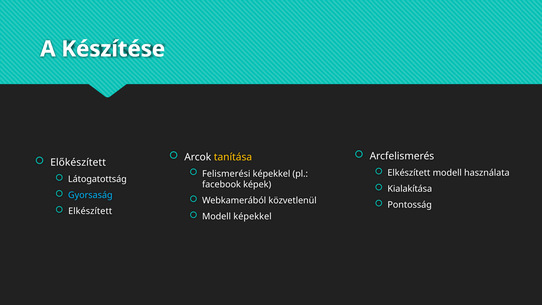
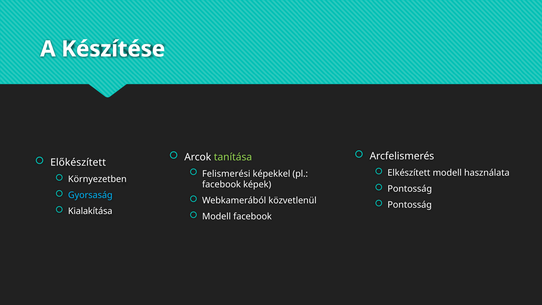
tanítása colour: yellow -> light green
Látogatottság: Látogatottság -> Környezetben
Kialakítása at (410, 189): Kialakítása -> Pontosság
Elkészített at (90, 211): Elkészített -> Kialakítása
Modell képekkel: képekkel -> facebook
